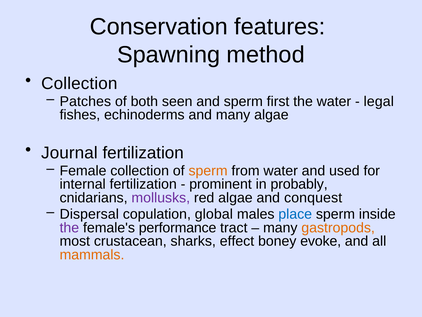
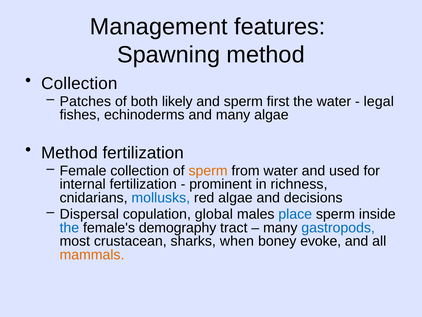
Conservation: Conservation -> Management
seen: seen -> likely
Journal at (69, 153): Journal -> Method
probably: probably -> richness
mollusks colour: purple -> blue
conquest: conquest -> decisions
the at (69, 227) colour: purple -> blue
performance: performance -> demography
gastropods colour: orange -> blue
effect: effect -> when
